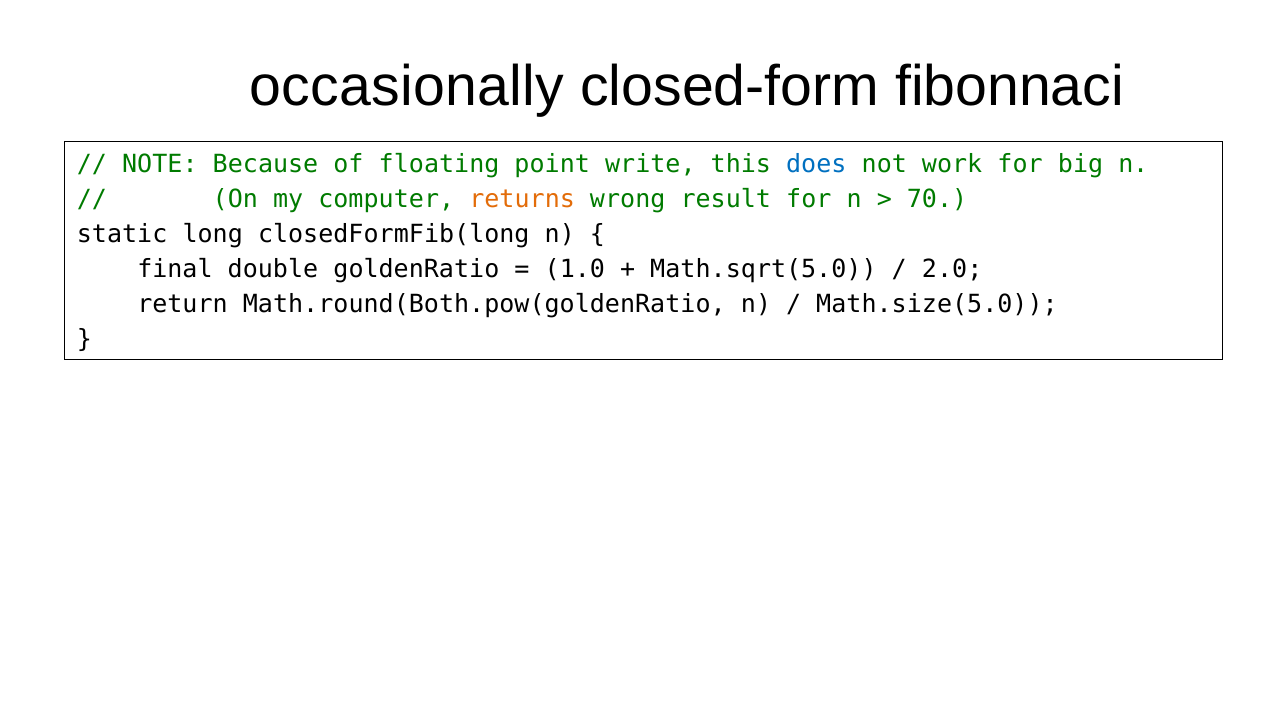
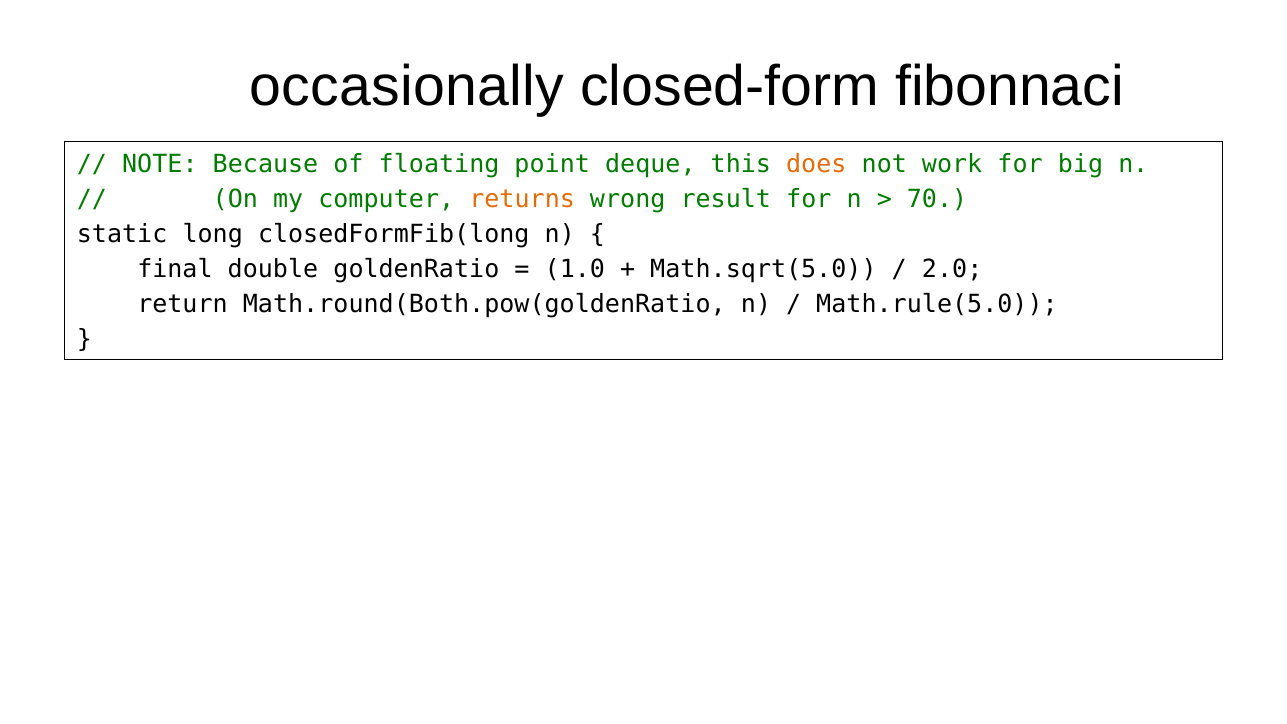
write: write -> deque
does colour: blue -> orange
Math.size(5.0: Math.size(5.0 -> Math.rule(5.0
